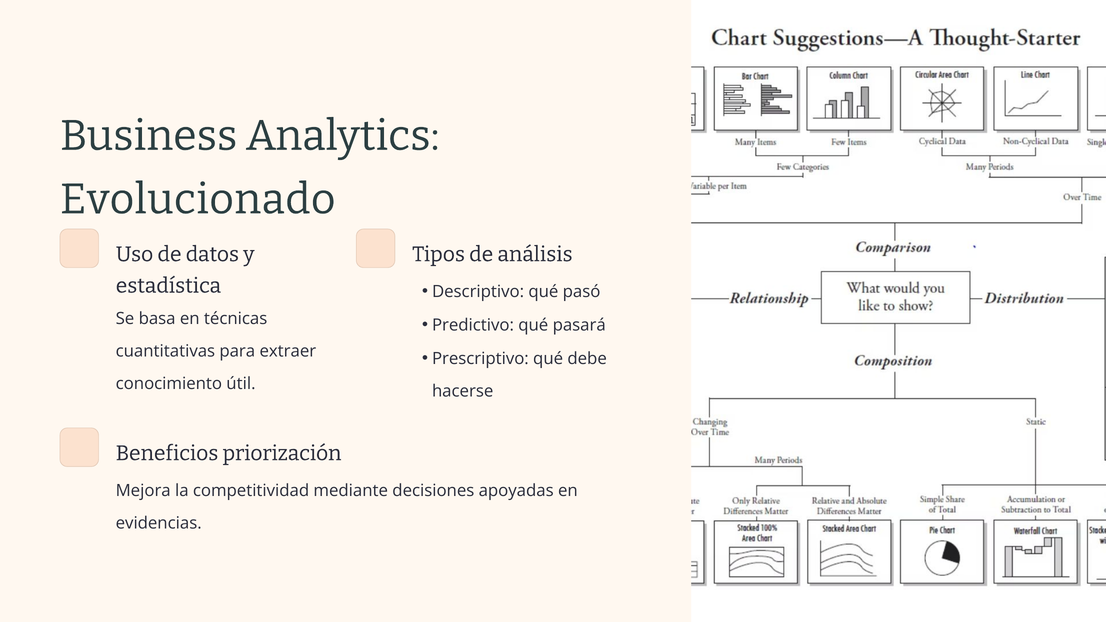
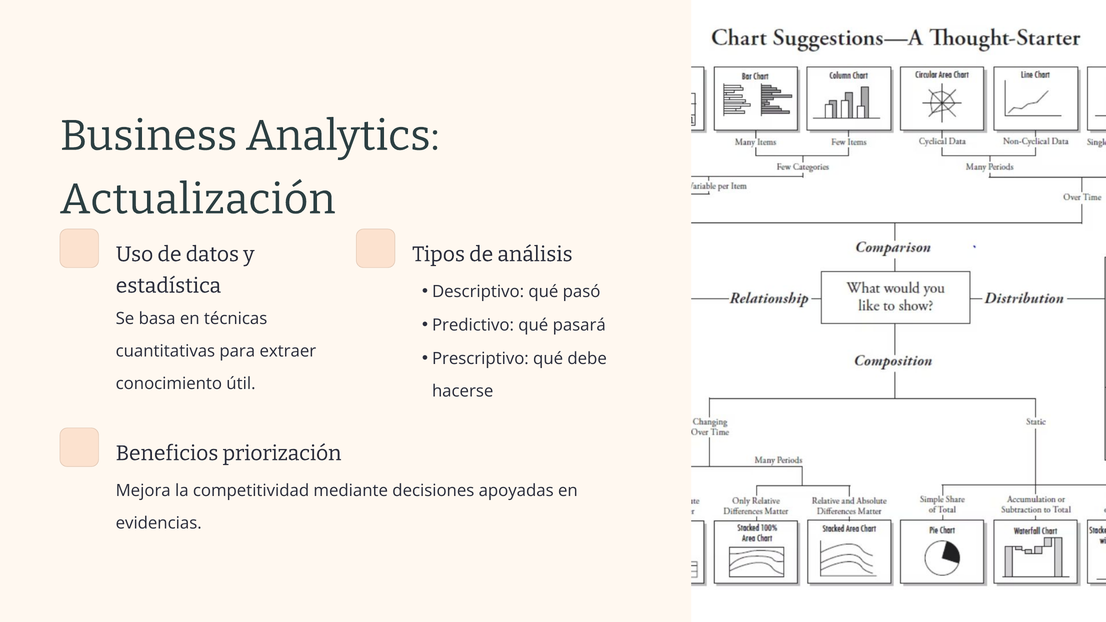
Evolucionado: Evolucionado -> Actualización
